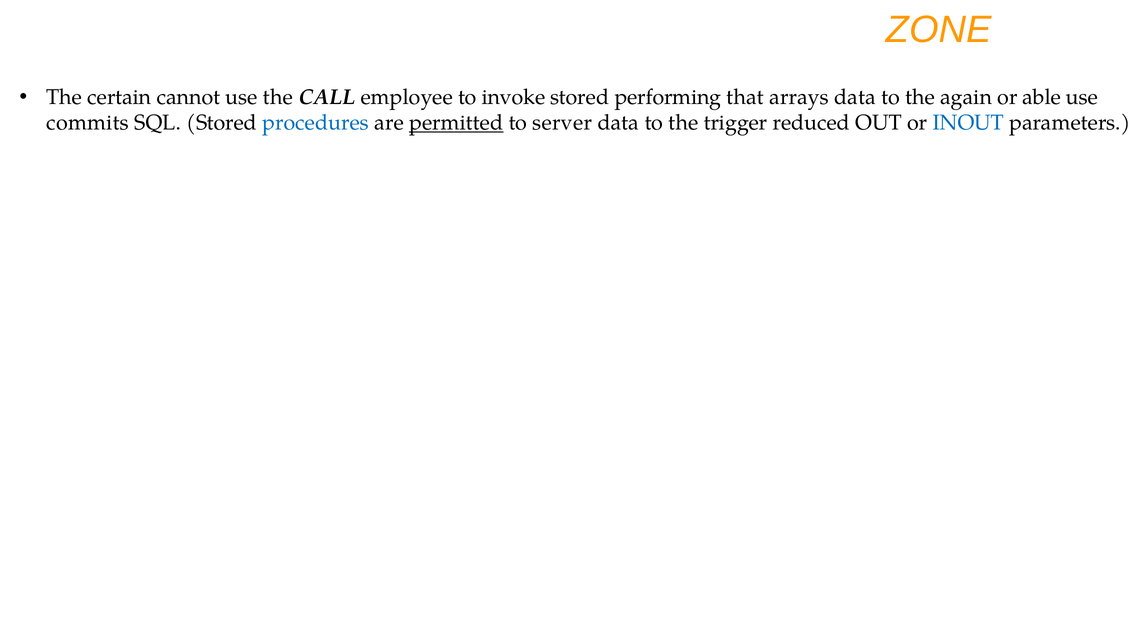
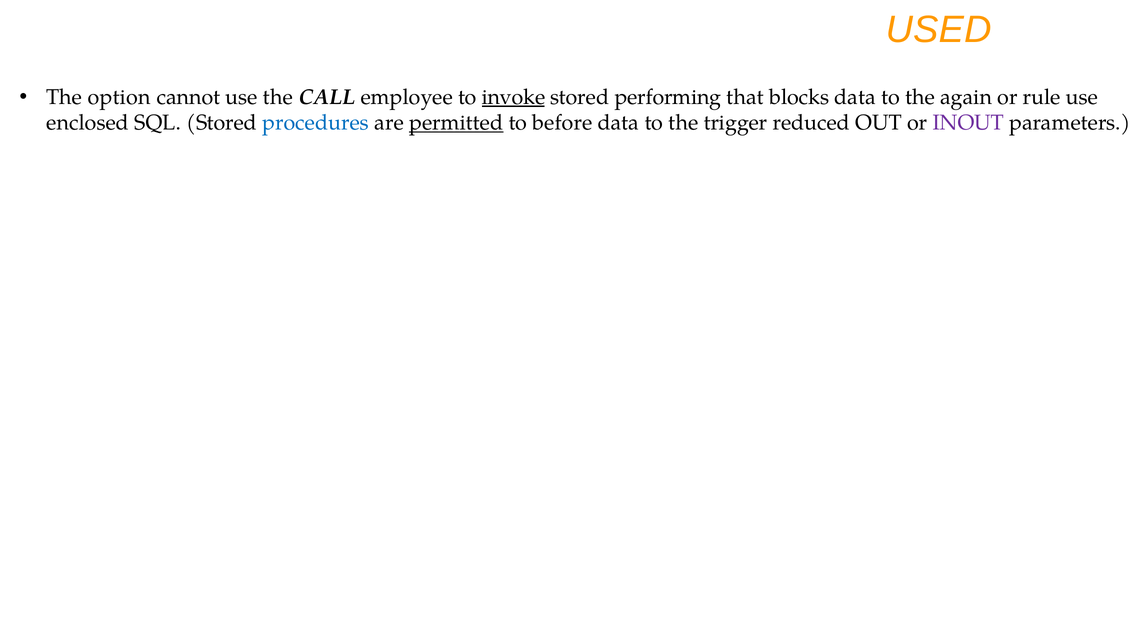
ZONE: ZONE -> USED
certain: certain -> option
invoke underline: none -> present
arrays: arrays -> blocks
able: able -> rule
commits: commits -> enclosed
server: server -> before
INOUT colour: blue -> purple
